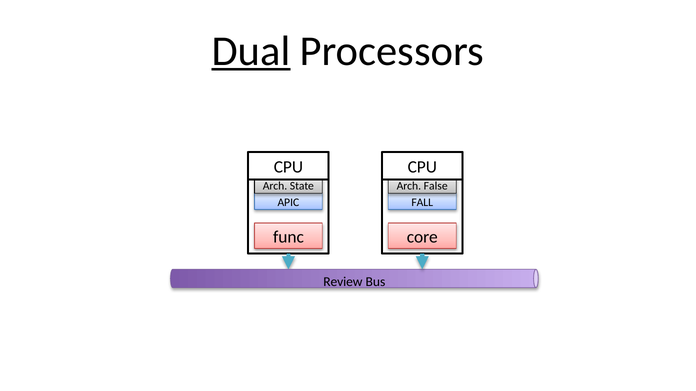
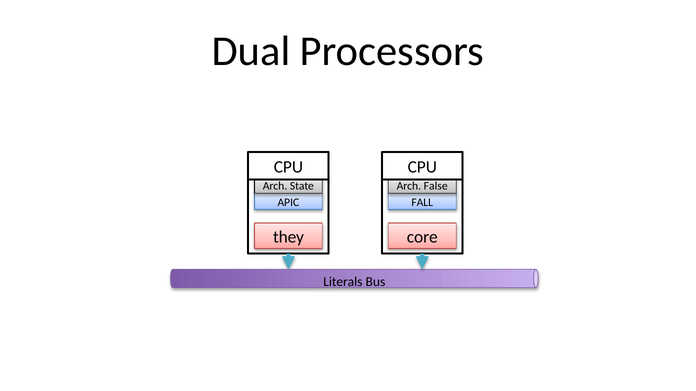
Dual underline: present -> none
func: func -> they
Review: Review -> Literals
